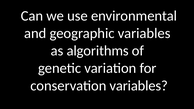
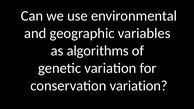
conservation variables: variables -> variation
